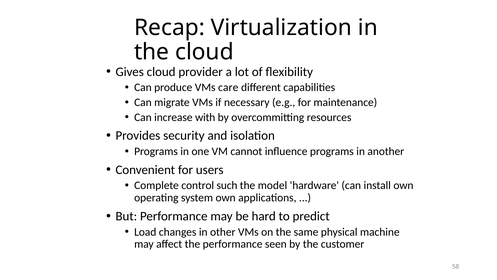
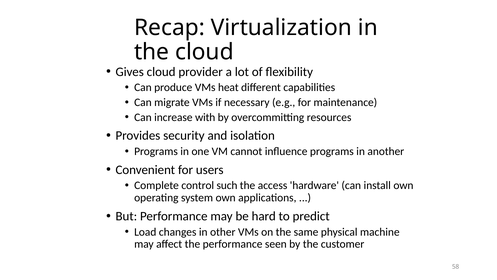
care: care -> heat
model: model -> access
